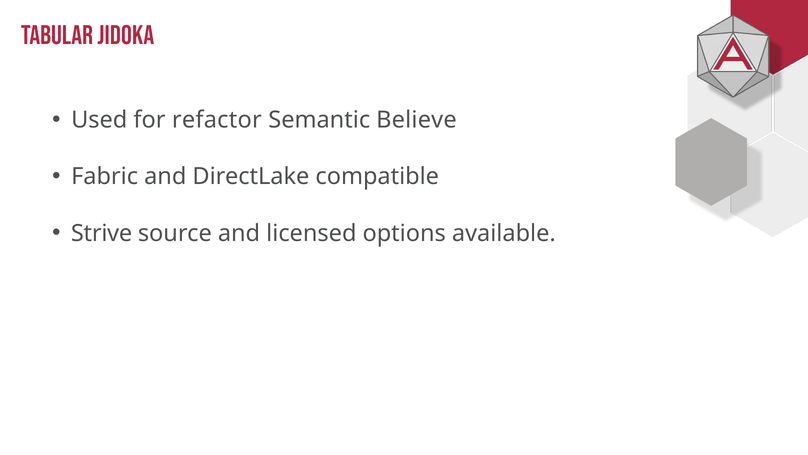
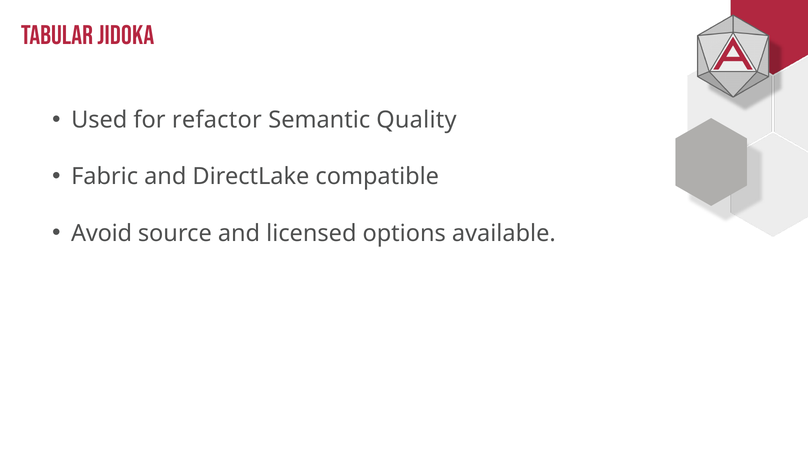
Believe: Believe -> Quality
Strive: Strive -> Avoid
